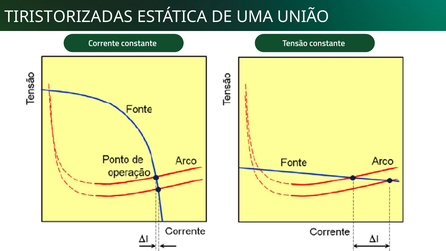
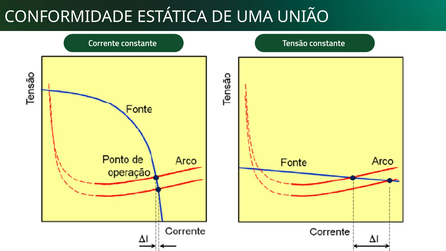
TIRISTORIZADAS: TIRISTORIZADAS -> CONFORMIDADE
